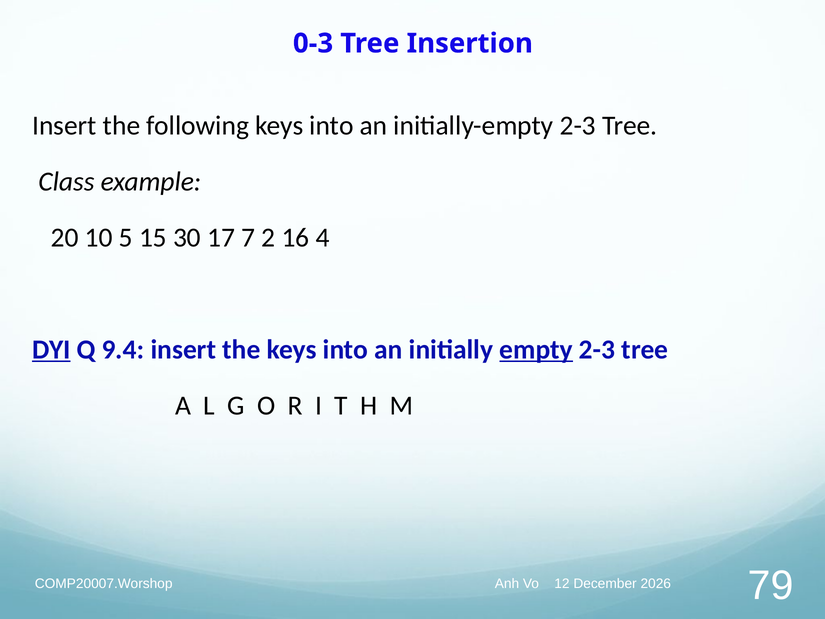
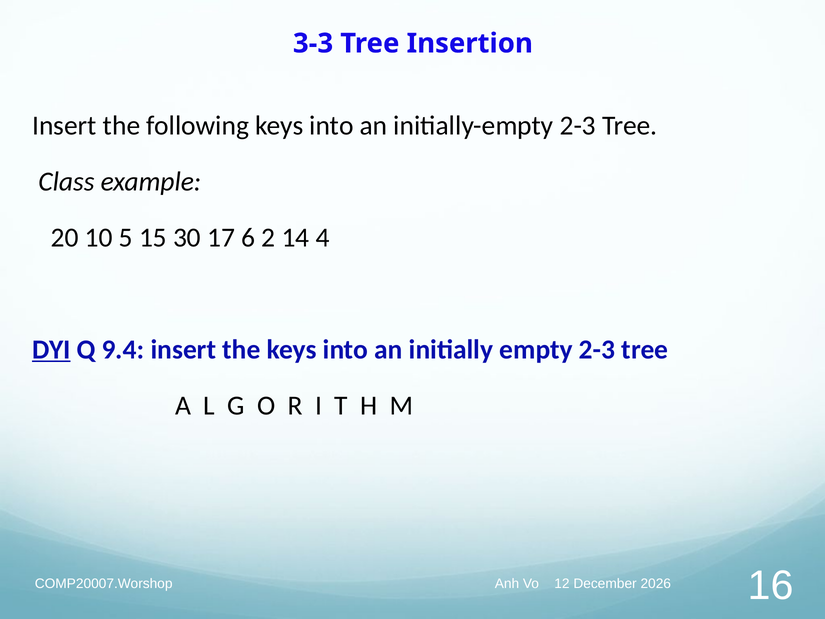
0-3: 0-3 -> 3-3
7: 7 -> 6
16: 16 -> 14
empty underline: present -> none
79: 79 -> 16
